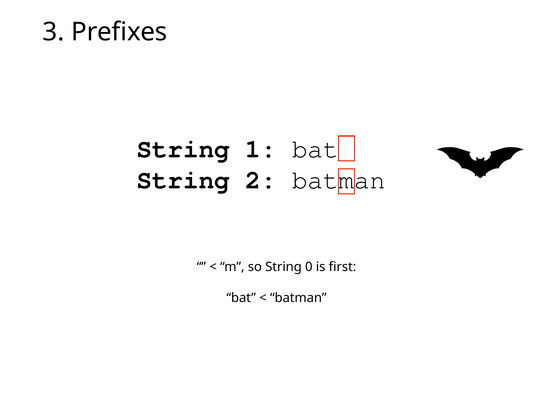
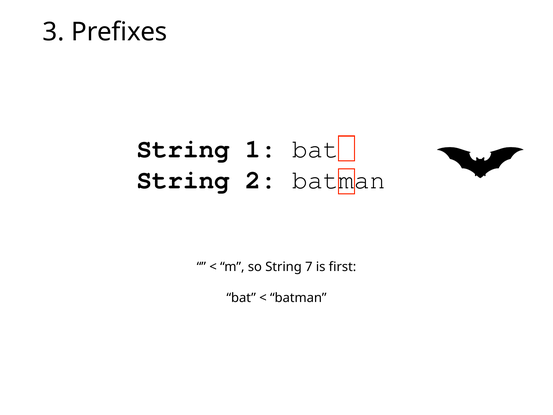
0: 0 -> 7
